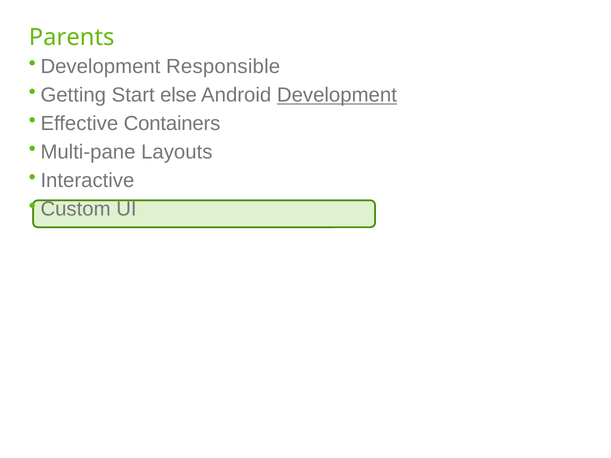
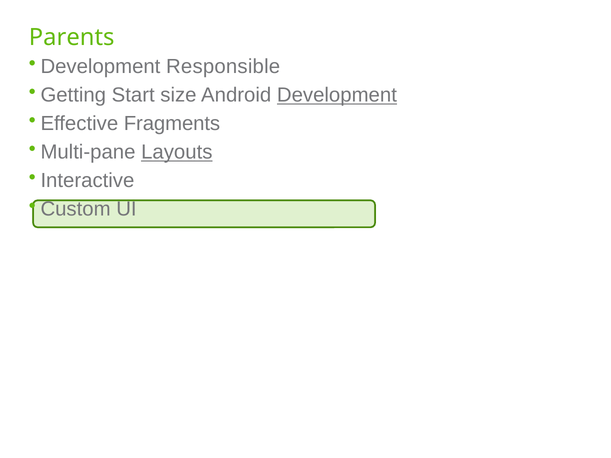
else: else -> size
Containers: Containers -> Fragments
Layouts underline: none -> present
